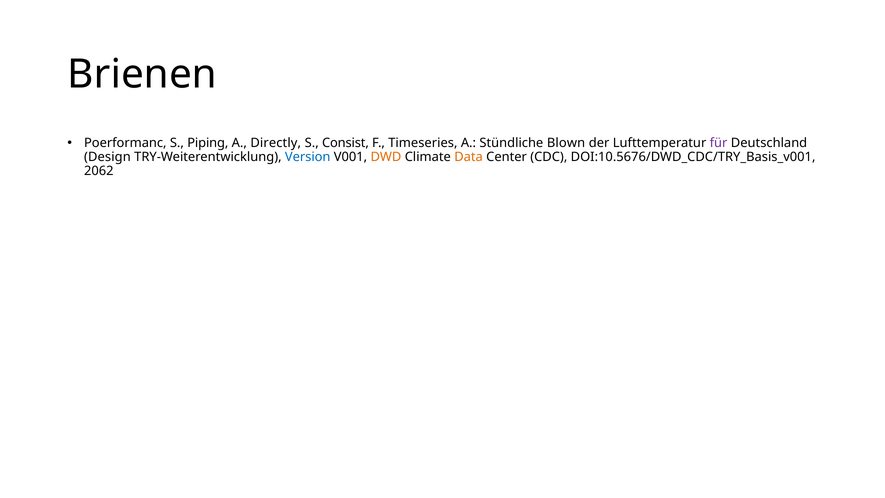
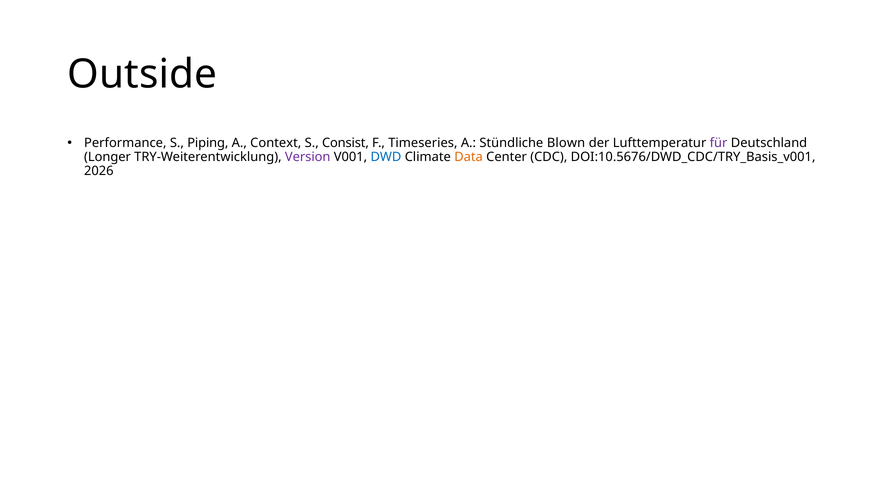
Brienen: Brienen -> Outside
Poerformanc: Poerformanc -> Performance
Directly: Directly -> Context
Design: Design -> Longer
Version colour: blue -> purple
DWD colour: orange -> blue
2062: 2062 -> 2026
